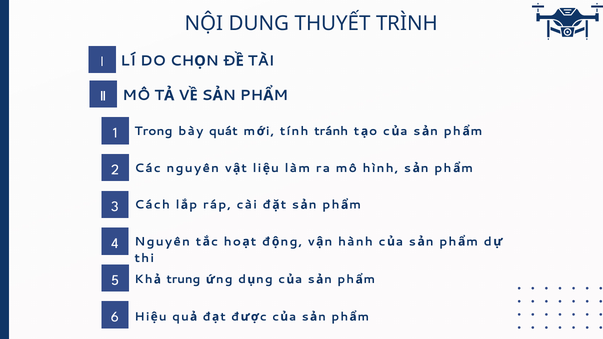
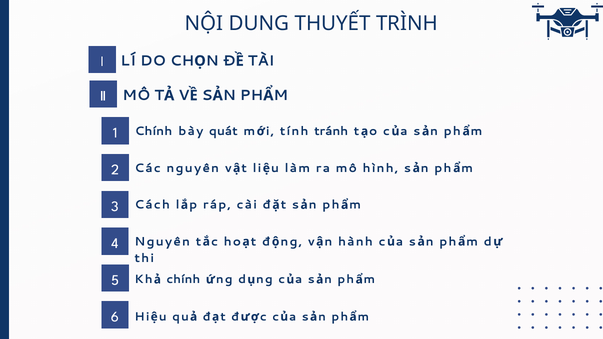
Trong at (154, 131): Trong -> Chính
trung at (183, 280): trung -> chính
